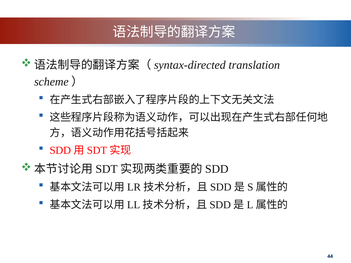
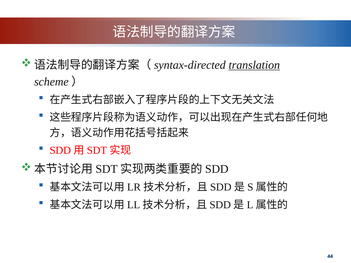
translation underline: none -> present
